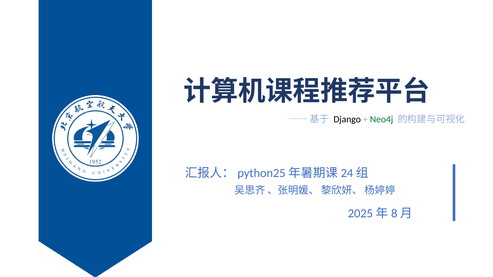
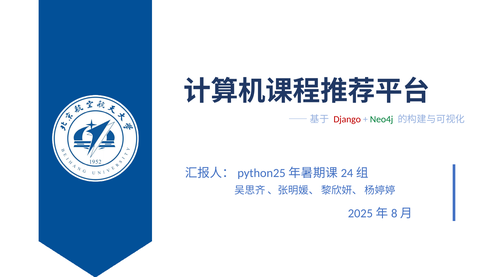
Django colour: black -> red
